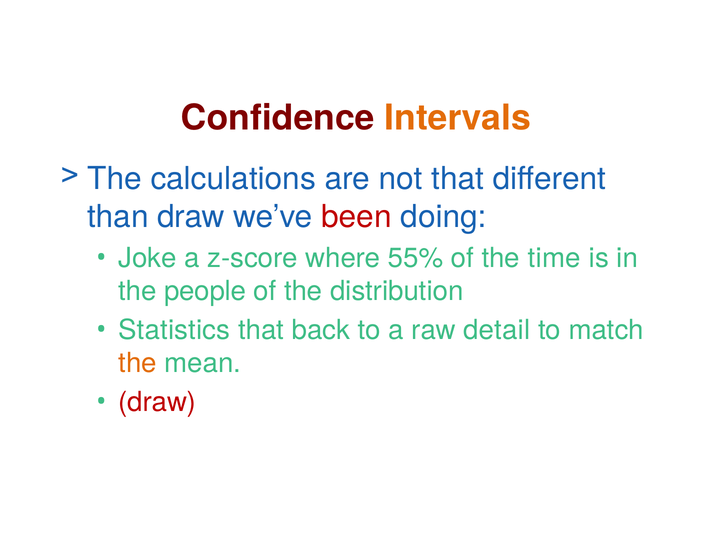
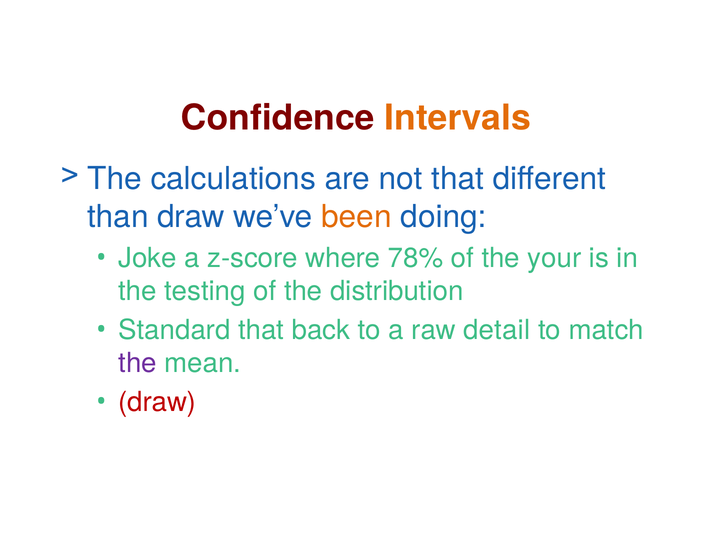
been colour: red -> orange
55%: 55% -> 78%
time: time -> your
people: people -> testing
Statistics: Statistics -> Standard
the at (138, 363) colour: orange -> purple
